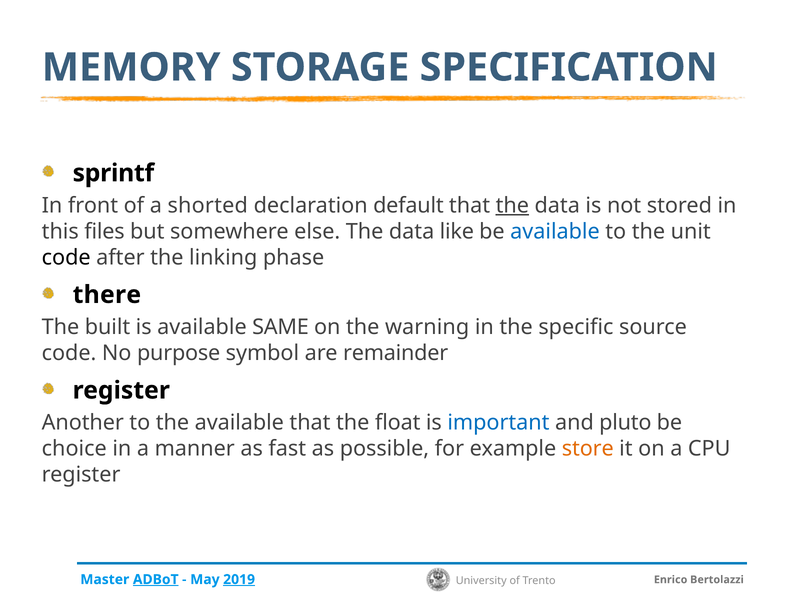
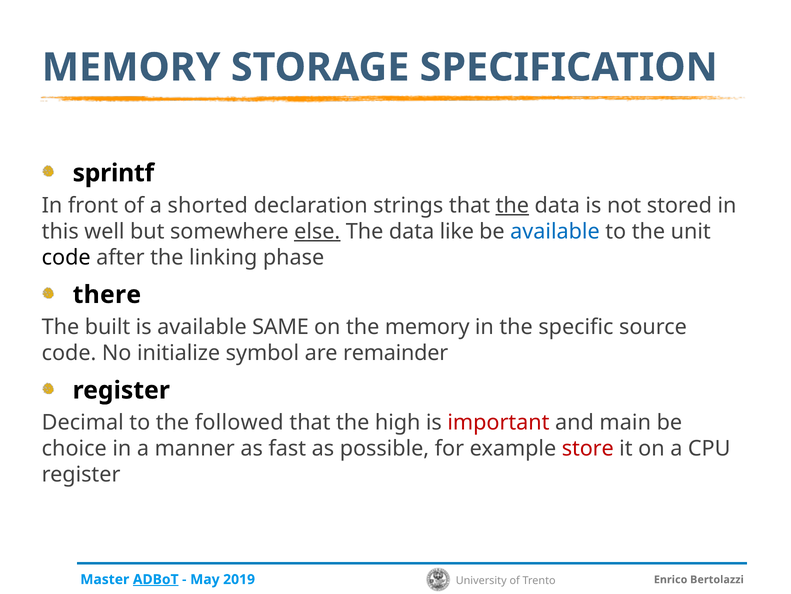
default: default -> strings
files: files -> well
else underline: none -> present
the warning: warning -> memory
purpose: purpose -> initialize
Another: Another -> Decimal
the available: available -> followed
float: float -> high
important colour: blue -> red
pluto: pluto -> main
store colour: orange -> red
2019 underline: present -> none
